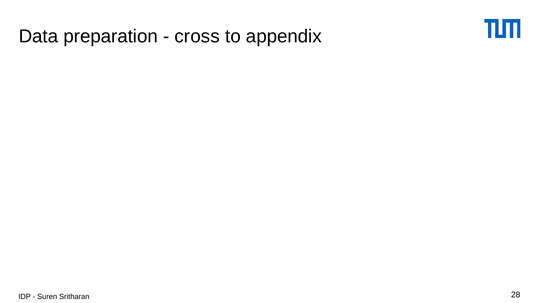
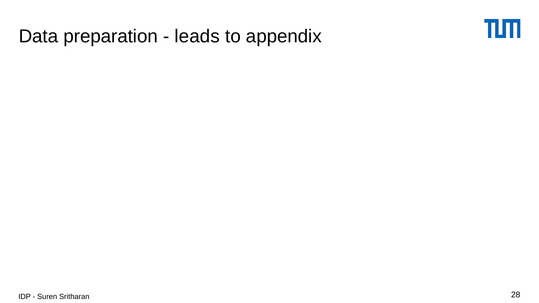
cross: cross -> leads
